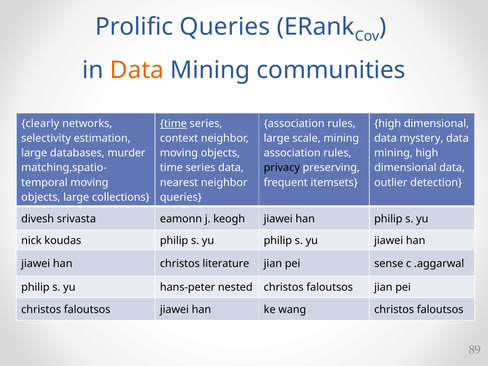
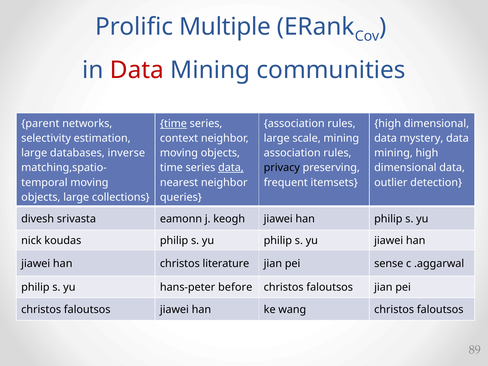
Prolific Queries: Queries -> Multiple
Data at (137, 70) colour: orange -> red
clearly: clearly -> parent
murder: murder -> inverse
data at (231, 168) underline: none -> present
nested: nested -> before
